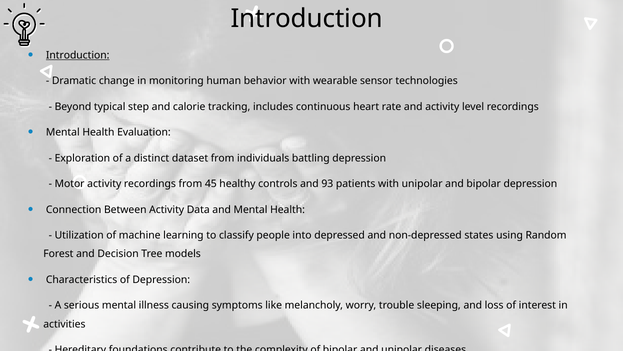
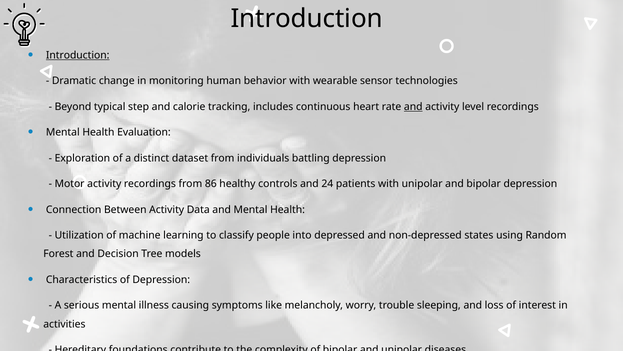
and at (413, 107) underline: none -> present
45: 45 -> 86
93: 93 -> 24
